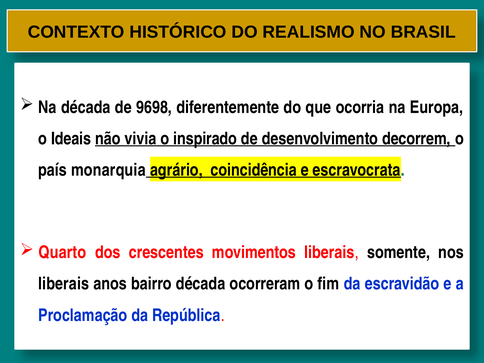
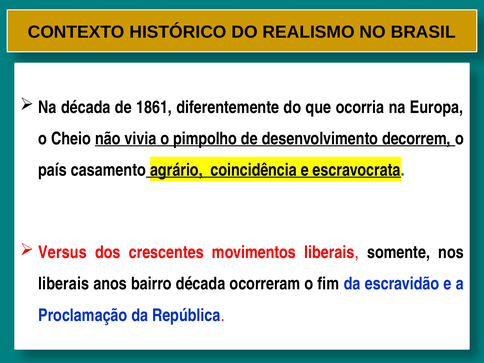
9698: 9698 -> 1861
Ideais: Ideais -> Cheio
inspirado: inspirado -> pimpolho
monarquia: monarquia -> casamento
Quarto: Quarto -> Versus
